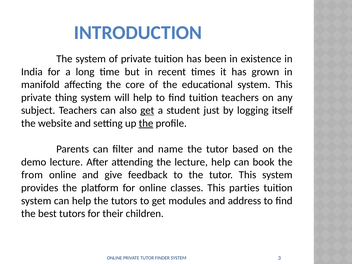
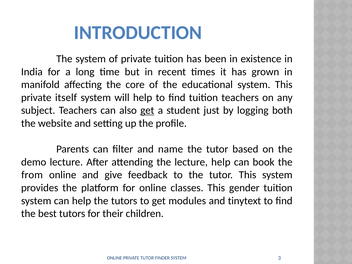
thing: thing -> itself
itself: itself -> both
the at (146, 123) underline: present -> none
parties: parties -> gender
address: address -> tinytext
